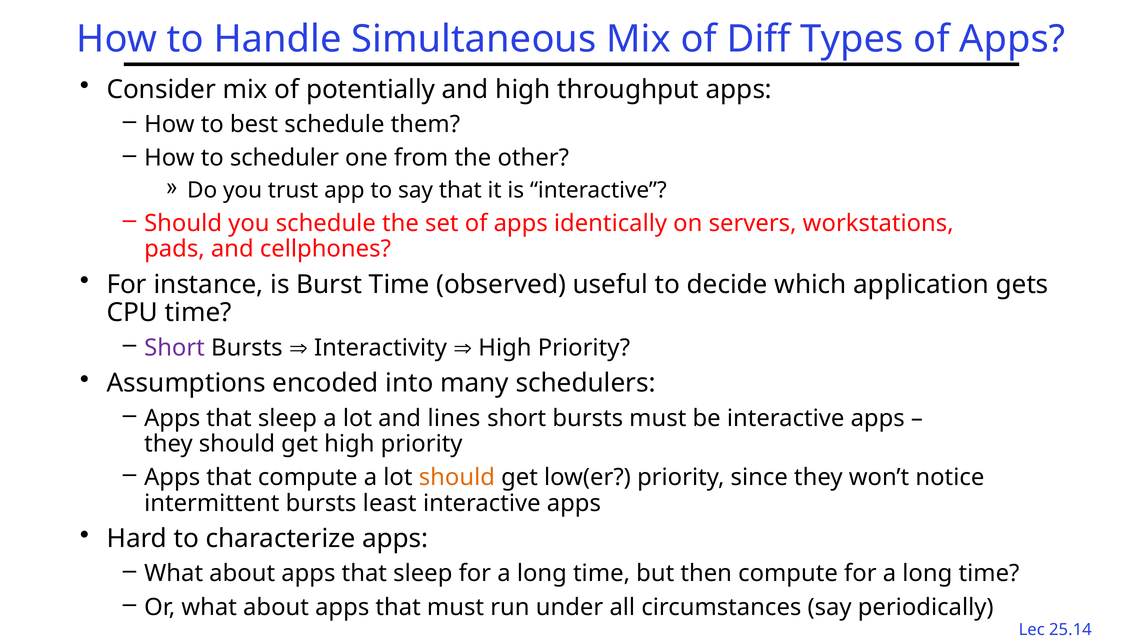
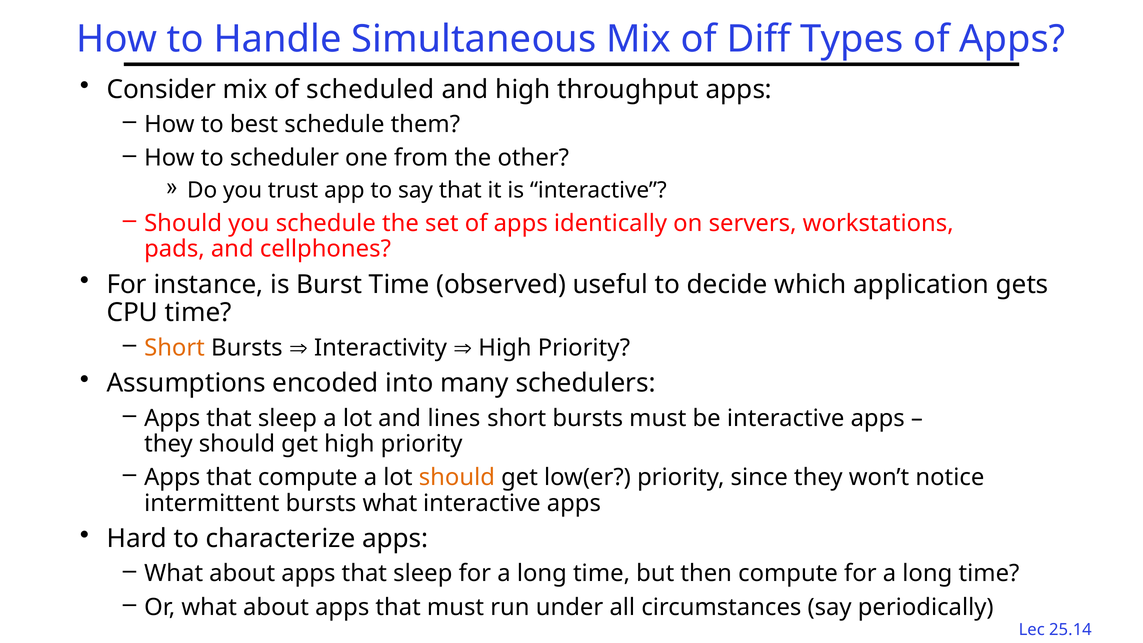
potentially: potentially -> scheduled
Short at (175, 348) colour: purple -> orange
bursts least: least -> what
